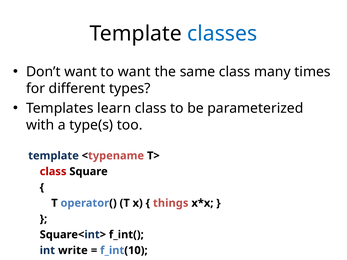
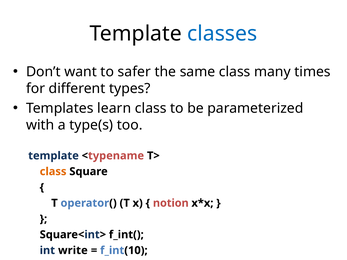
to want: want -> safer
class at (53, 172) colour: red -> orange
things: things -> notion
